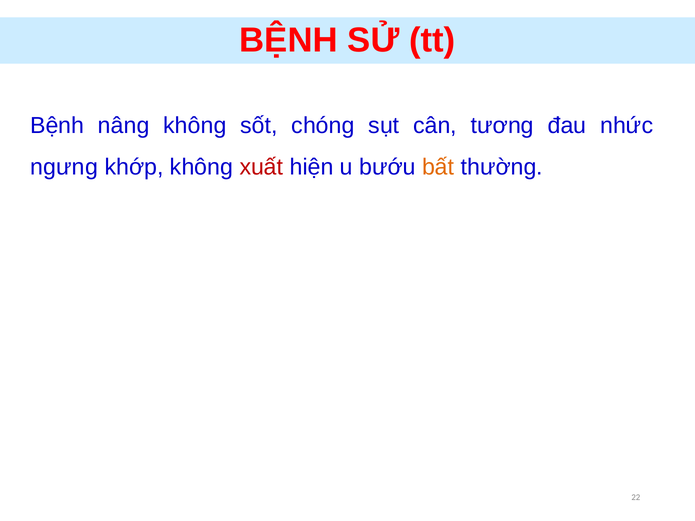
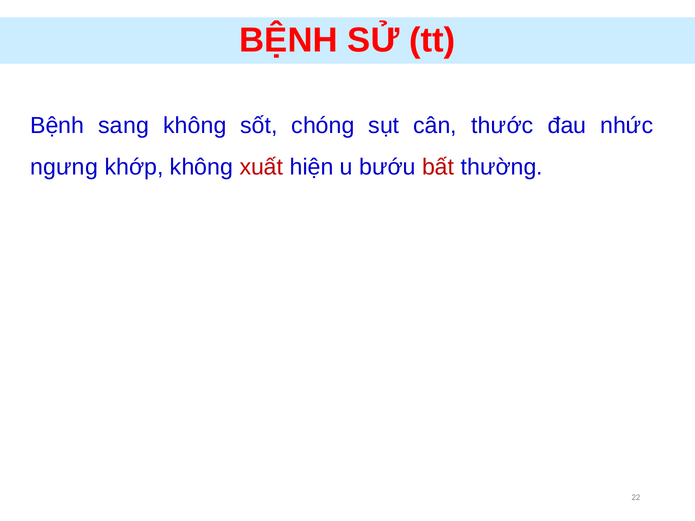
nâng: nâng -> sang
tương: tương -> thước
bất colour: orange -> red
